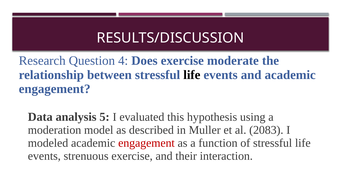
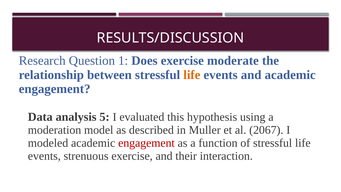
4: 4 -> 1
life at (192, 75) colour: black -> orange
2083: 2083 -> 2067
